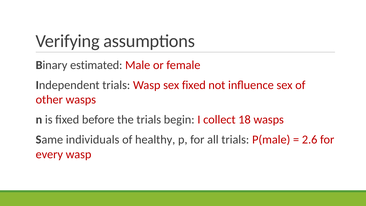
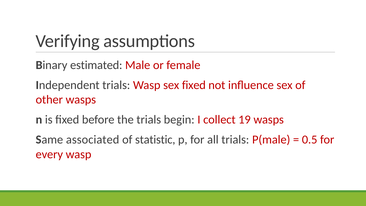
18: 18 -> 19
individuals: individuals -> associated
healthy: healthy -> statistic
2.6: 2.6 -> 0.5
